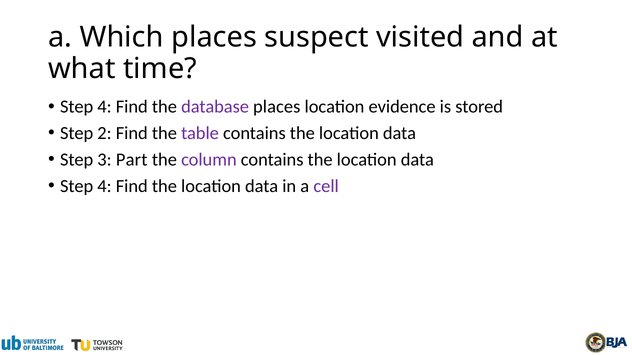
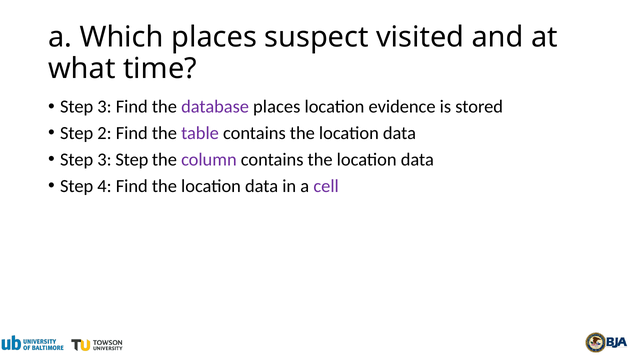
4 at (104, 107): 4 -> 3
3 Part: Part -> Step
